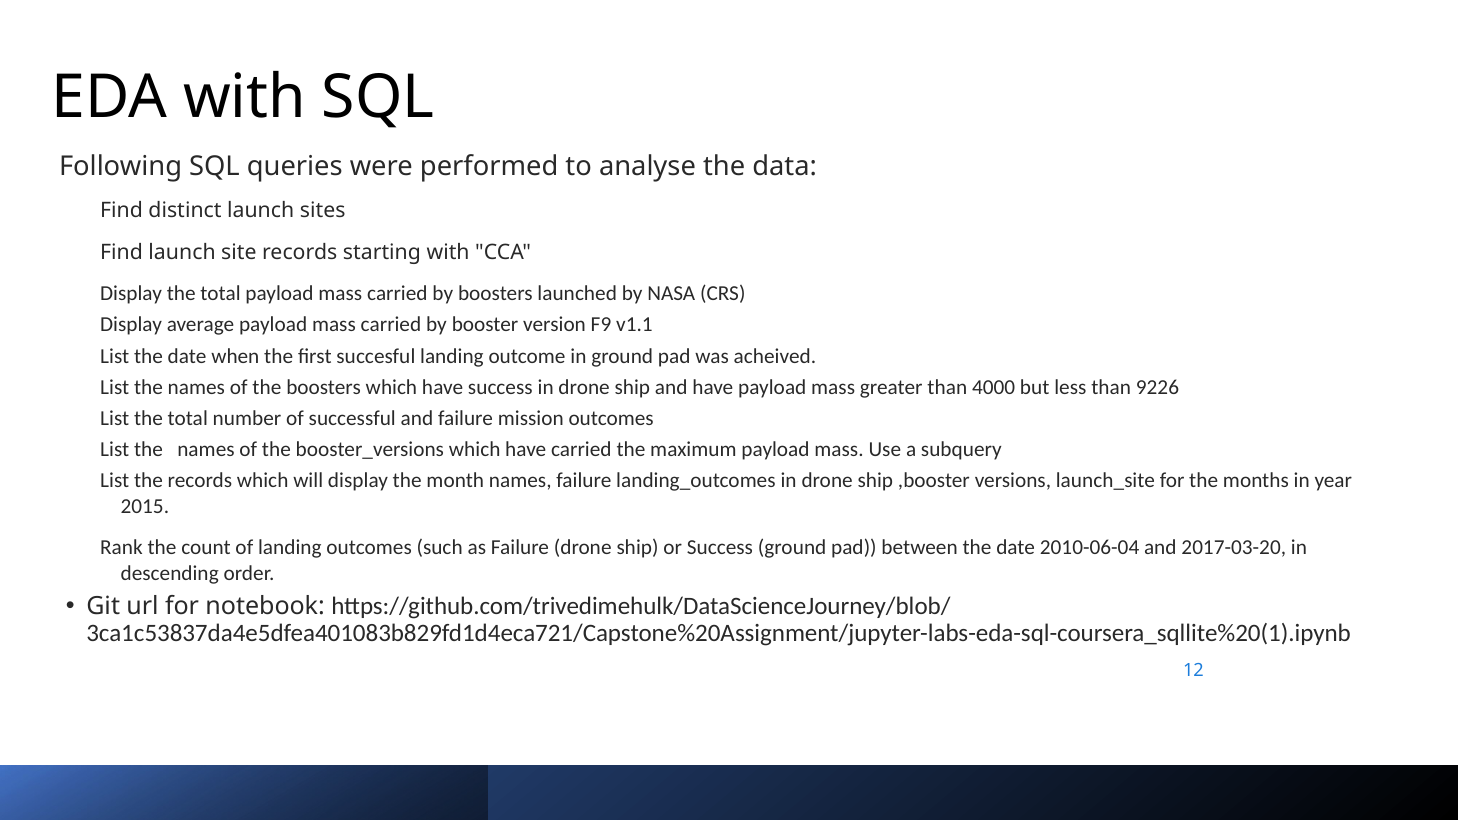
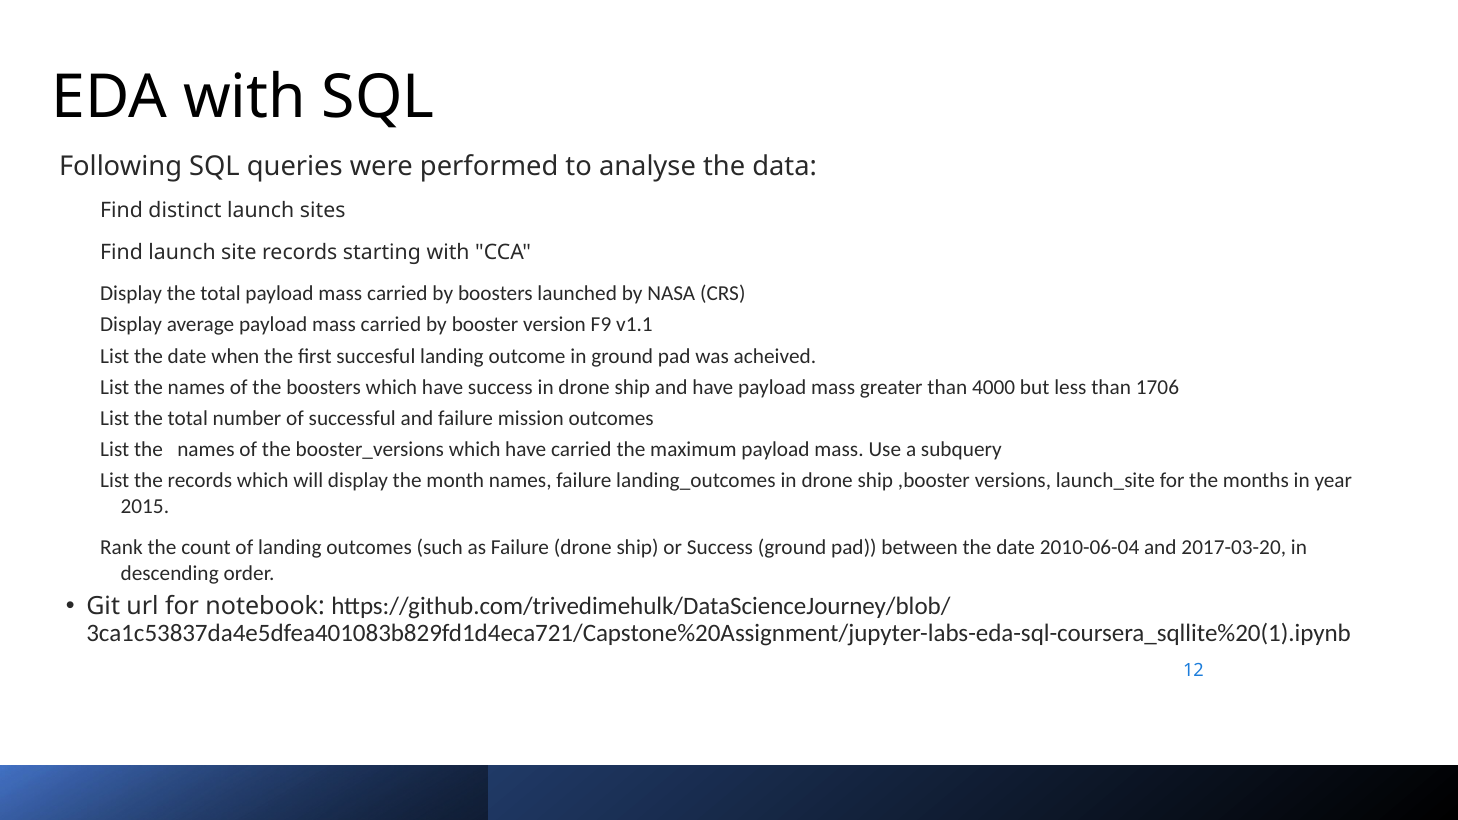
9226: 9226 -> 1706
